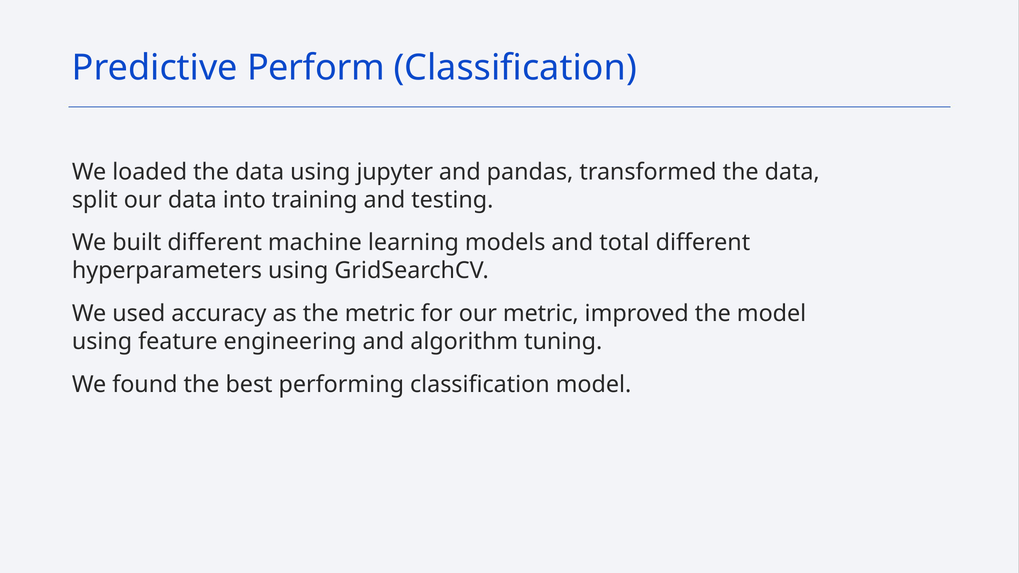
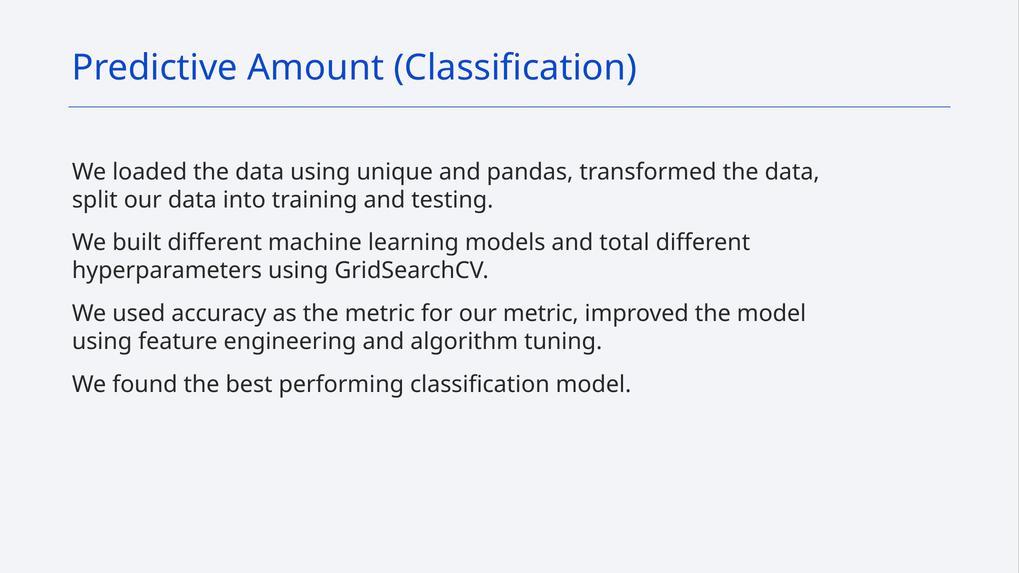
Perform: Perform -> Amount
jupyter: jupyter -> unique
